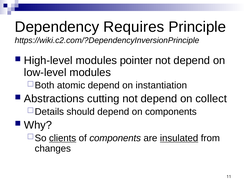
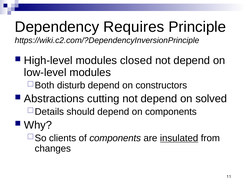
pointer: pointer -> closed
atomic: atomic -> disturb
instantiation: instantiation -> constructors
collect: collect -> solved
clients underline: present -> none
